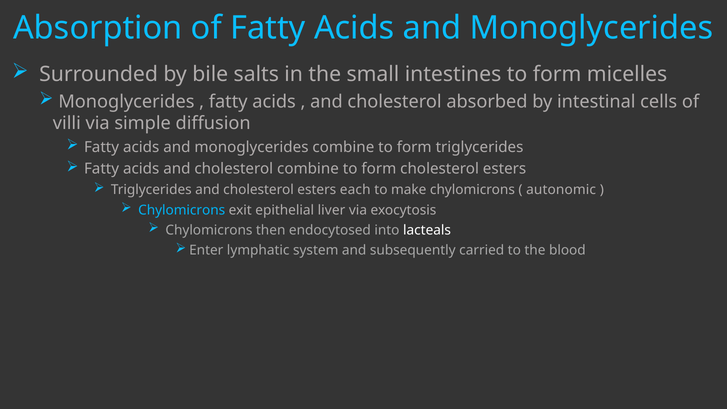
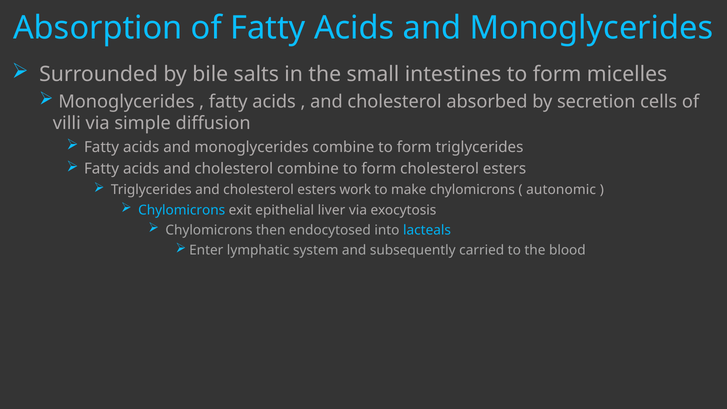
intestinal: intestinal -> secretion
each: each -> work
lacteals colour: white -> light blue
